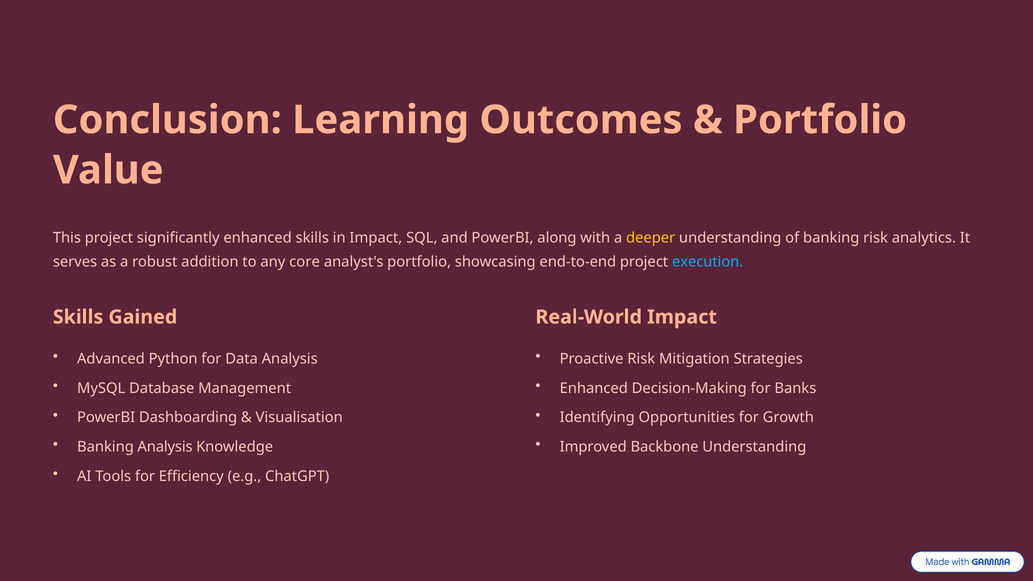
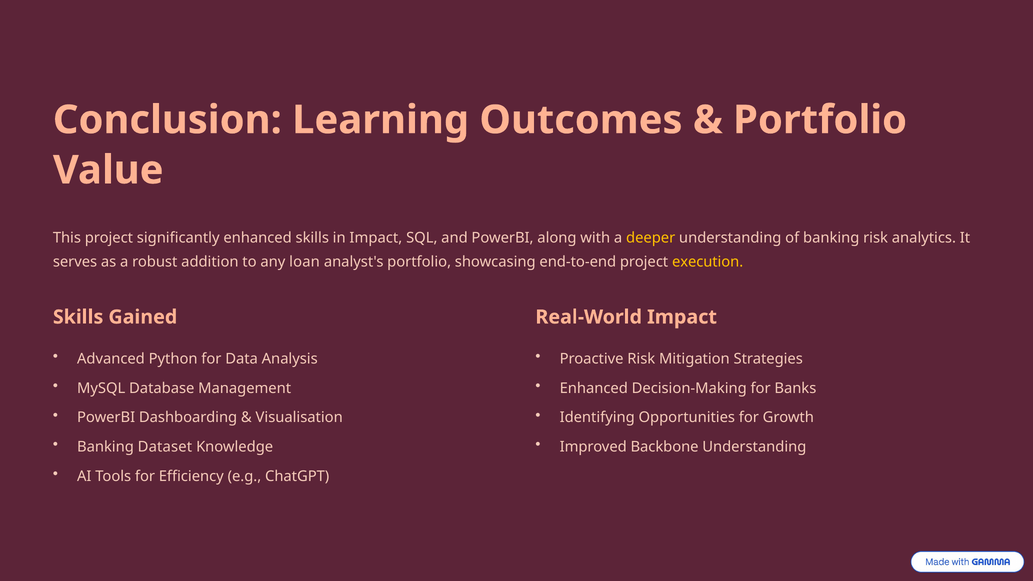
core: core -> loan
execution colour: light blue -> yellow
Banking Analysis: Analysis -> Dataset
